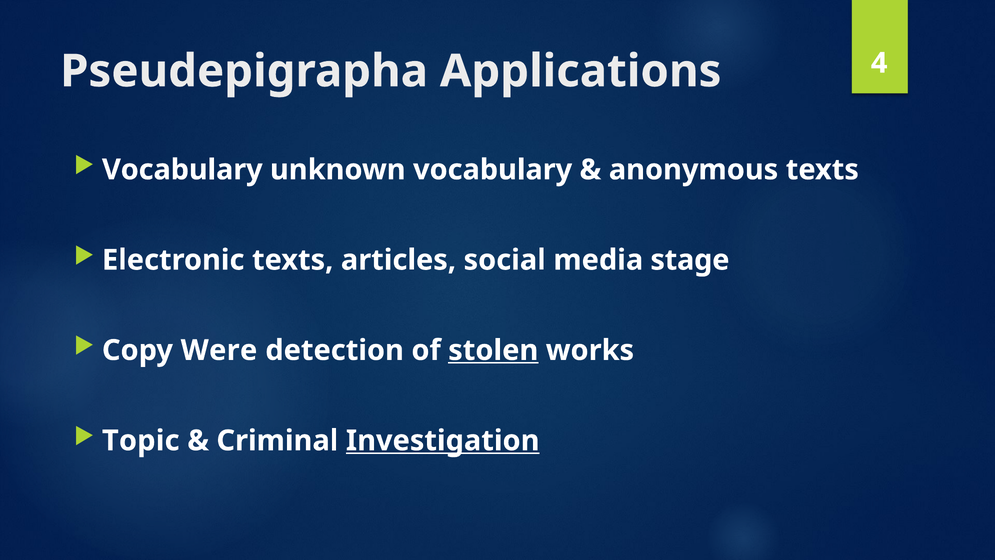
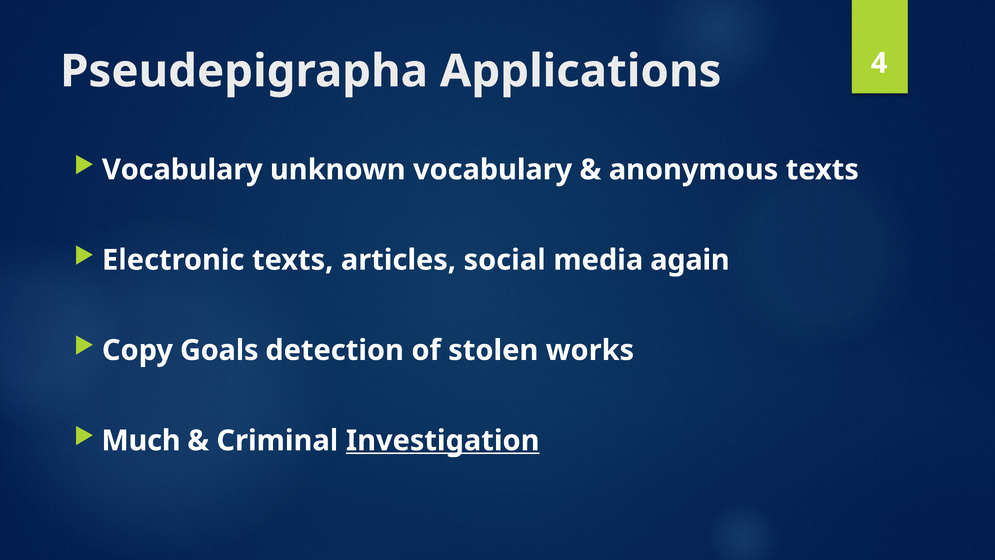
stage: stage -> again
Were: Were -> Goals
stolen underline: present -> none
Topic: Topic -> Much
